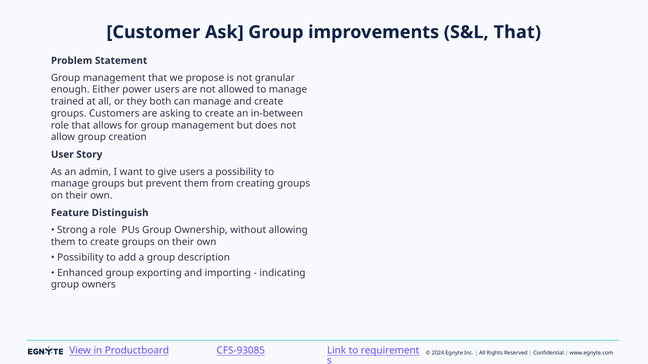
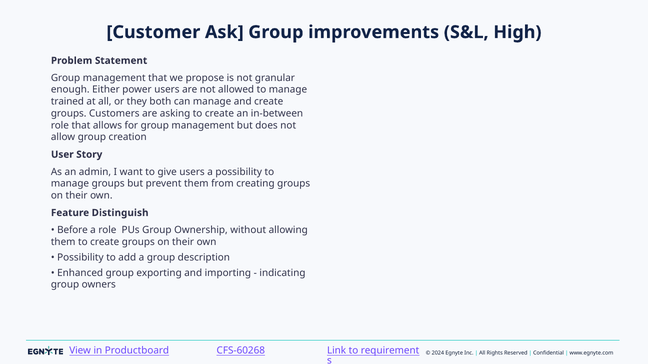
S&L That: That -> High
Strong: Strong -> Before
CFS-93085: CFS-93085 -> CFS-60268
